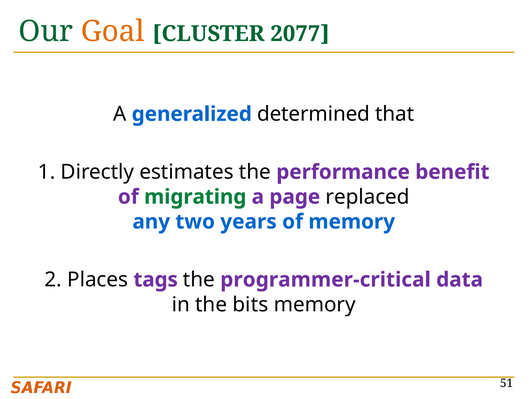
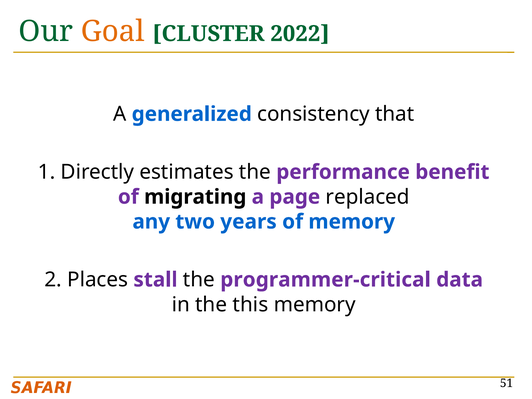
2077: 2077 -> 2022
determined: determined -> consistency
migrating colour: green -> black
tags: tags -> stall
bits: bits -> this
